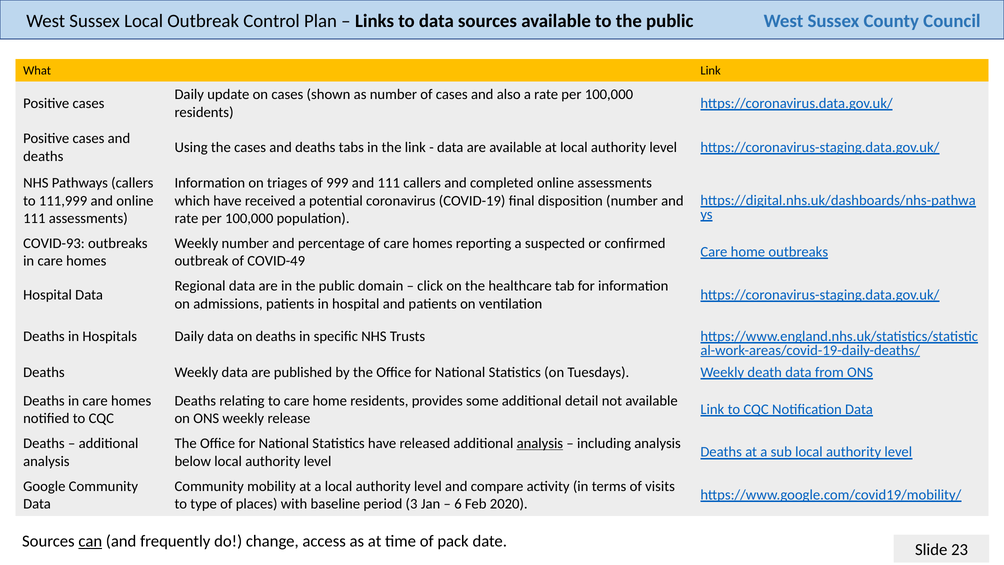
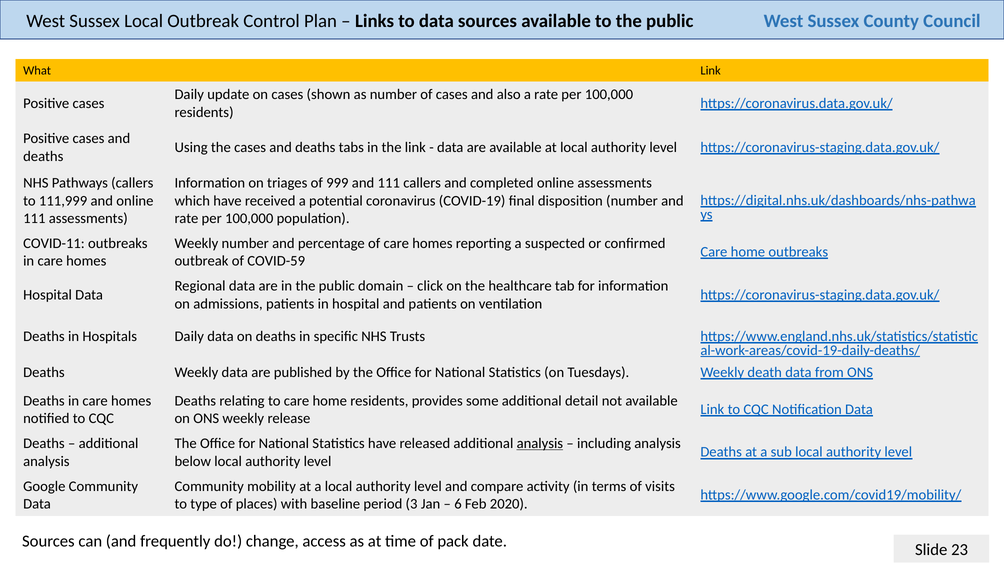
COVID-93: COVID-93 -> COVID-11
COVID-49: COVID-49 -> COVID-59
can underline: present -> none
